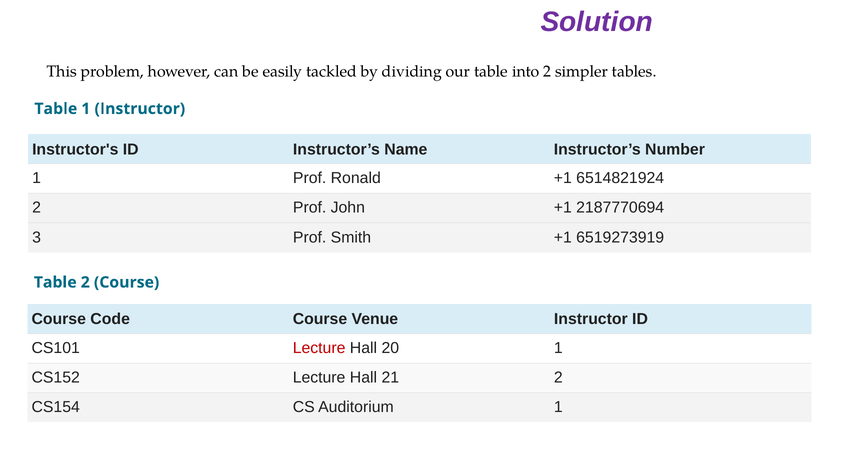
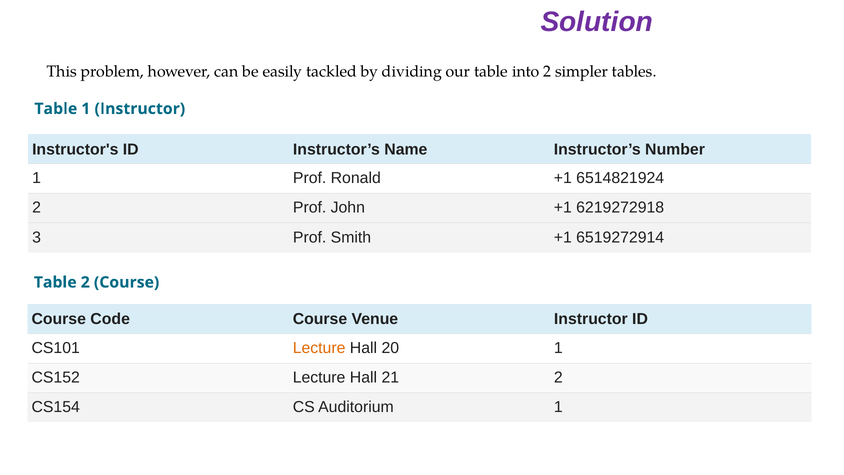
2187770694: 2187770694 -> 6219272918
6519273919: 6519273919 -> 6519272914
Lecture at (319, 348) colour: red -> orange
